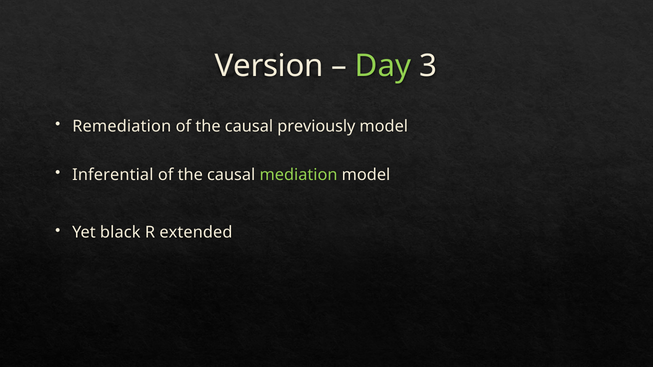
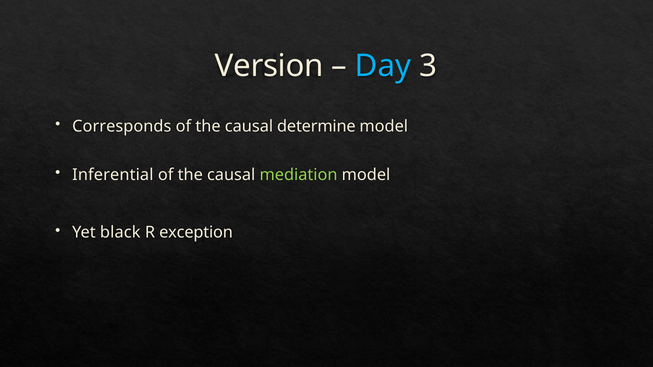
Day colour: light green -> light blue
Remediation: Remediation -> Corresponds
previously: previously -> determine
extended: extended -> exception
